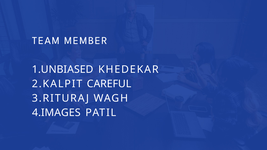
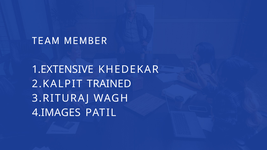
1.UNBIASED: 1.UNBIASED -> 1.EXTENSIVE
CAREFUL: CAREFUL -> TRAINED
